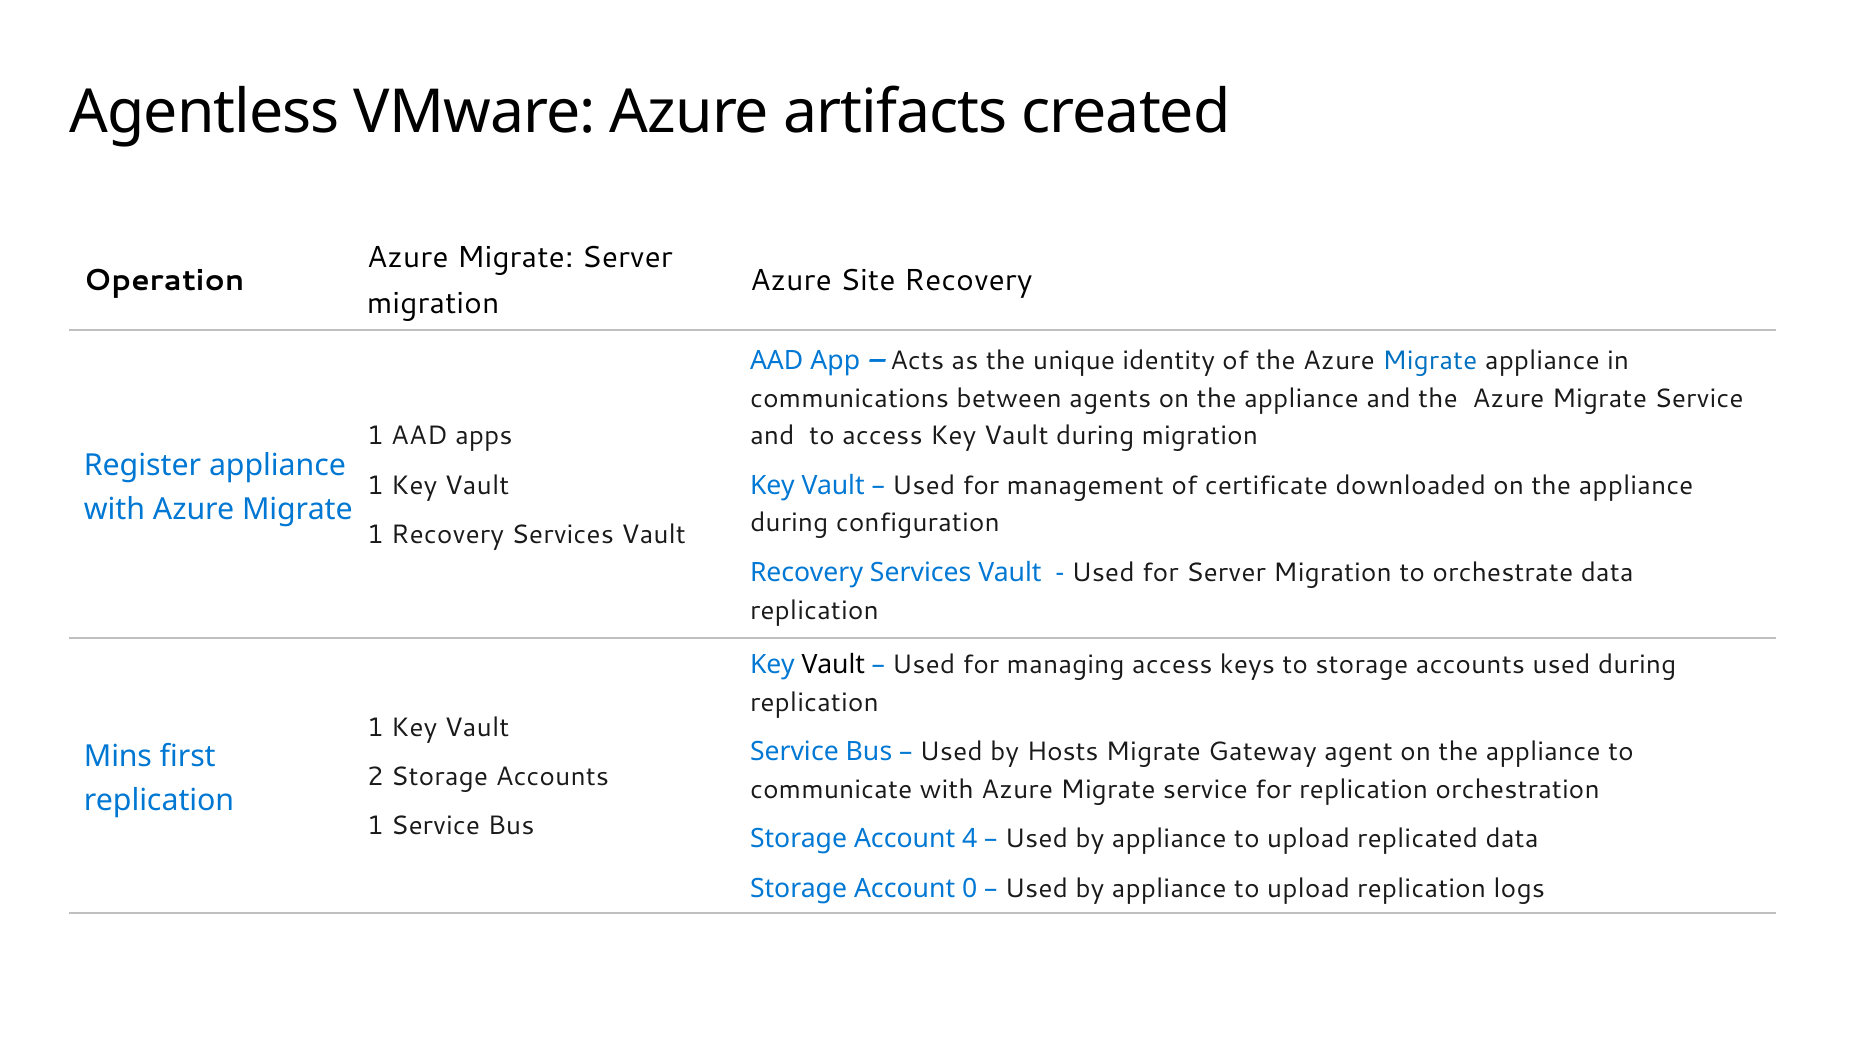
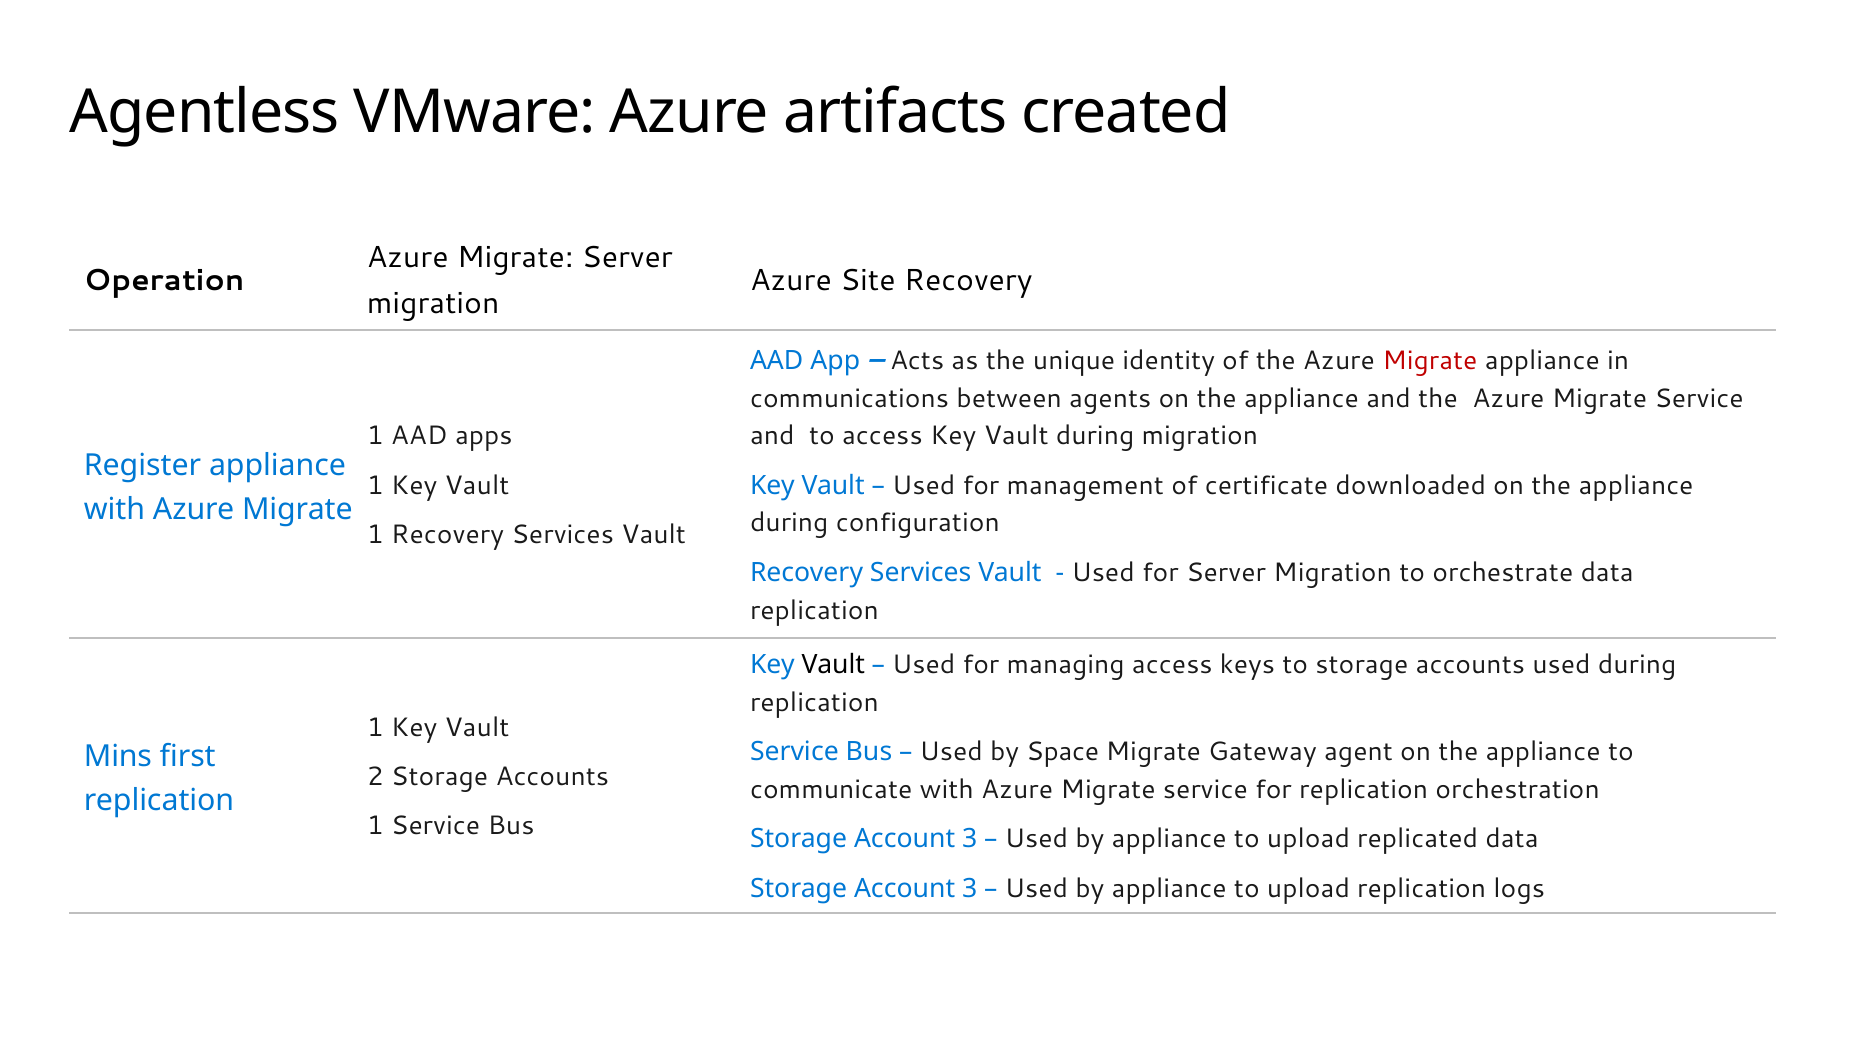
Migrate at (1430, 361) colour: blue -> red
Hosts: Hosts -> Space
4 at (970, 839): 4 -> 3
0 at (970, 888): 0 -> 3
